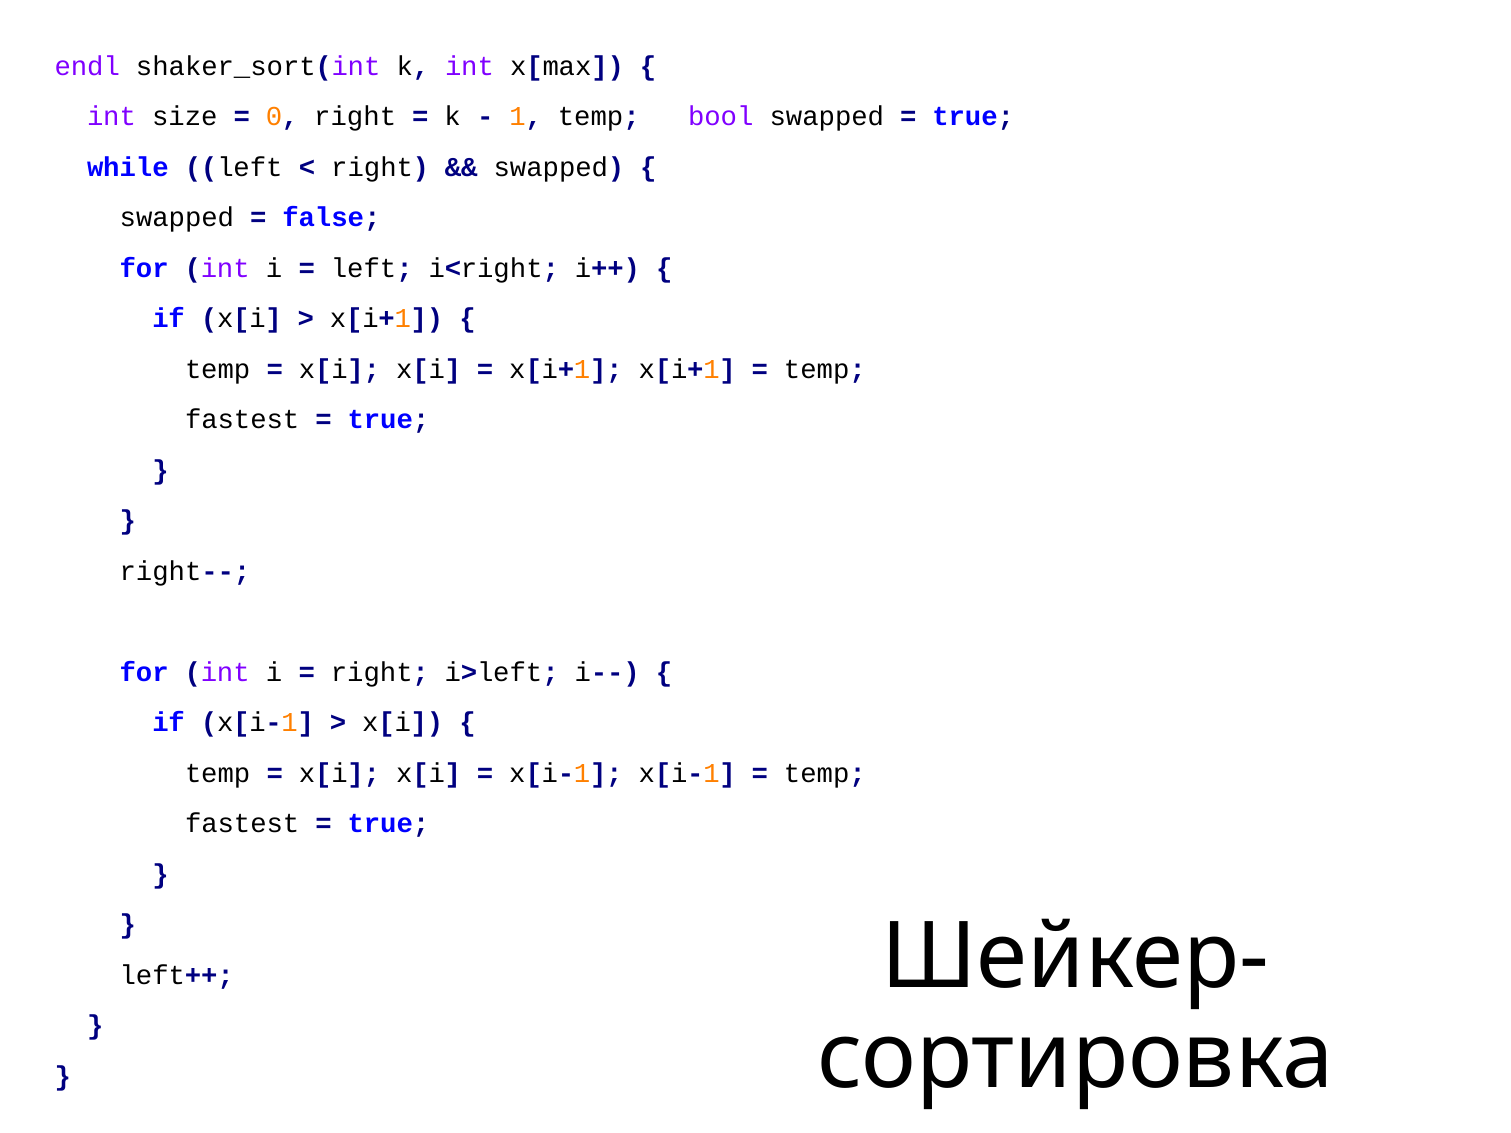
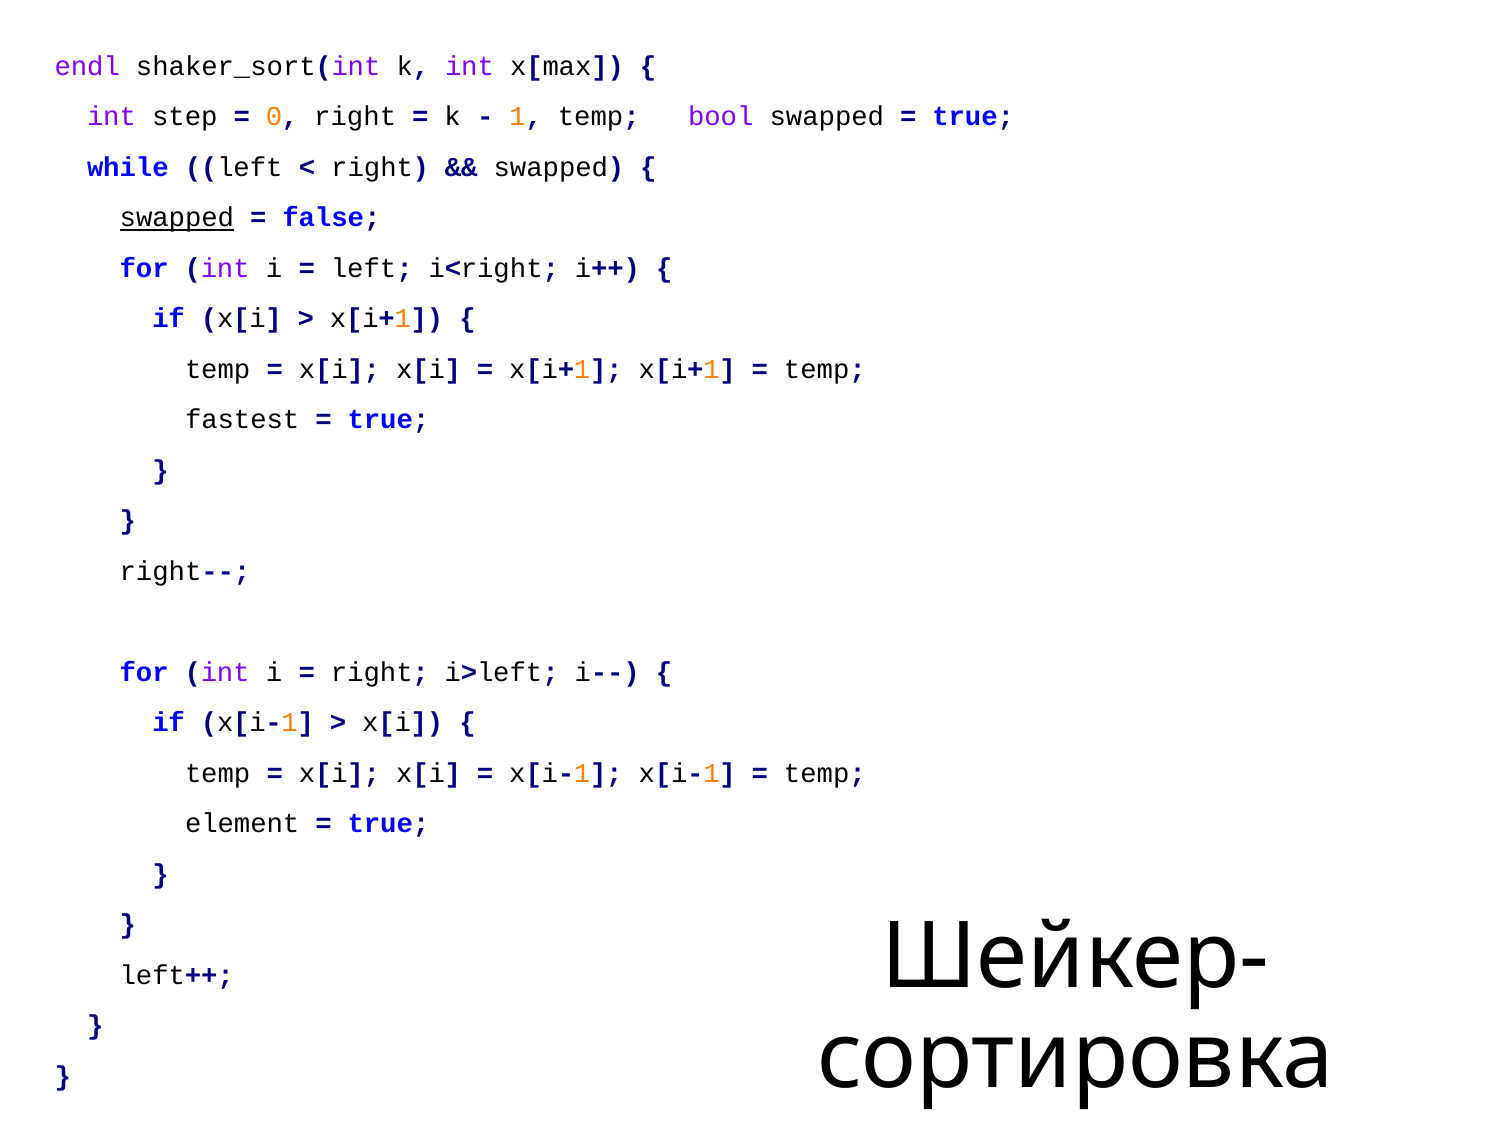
size: size -> step
swapped at (177, 218) underline: none -> present
fastest at (242, 824): fastest -> element
